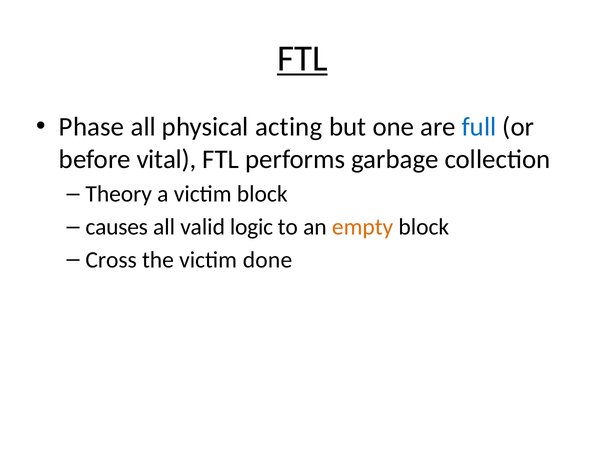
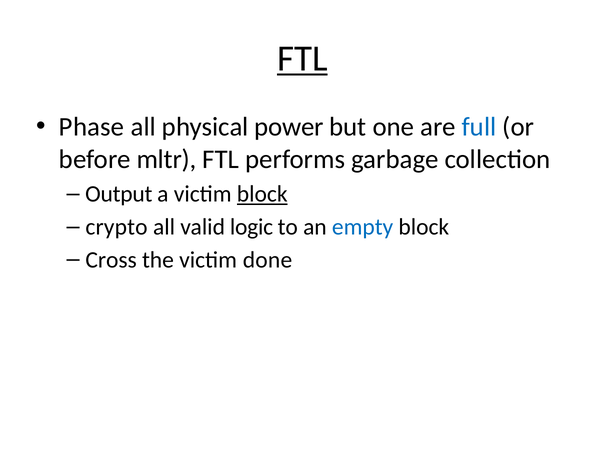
acting: acting -> power
vital: vital -> mltr
Theory: Theory -> Output
block at (262, 194) underline: none -> present
causes: causes -> crypto
empty colour: orange -> blue
